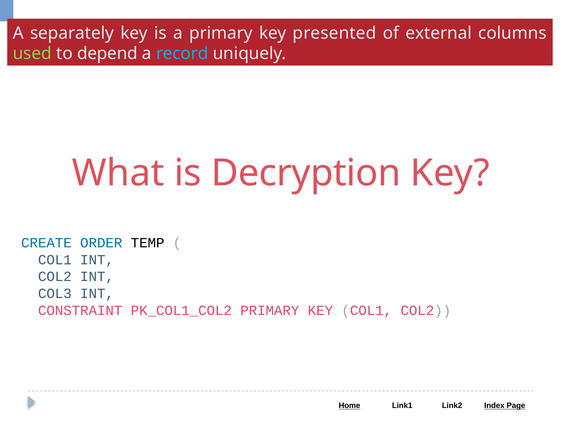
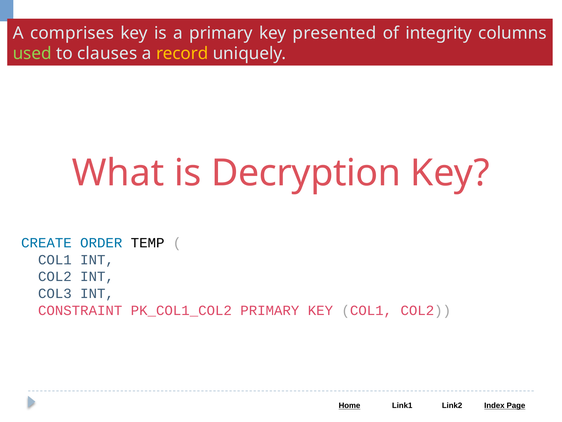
separately: separately -> comprises
external: external -> integrity
depend: depend -> clauses
record colour: light blue -> yellow
